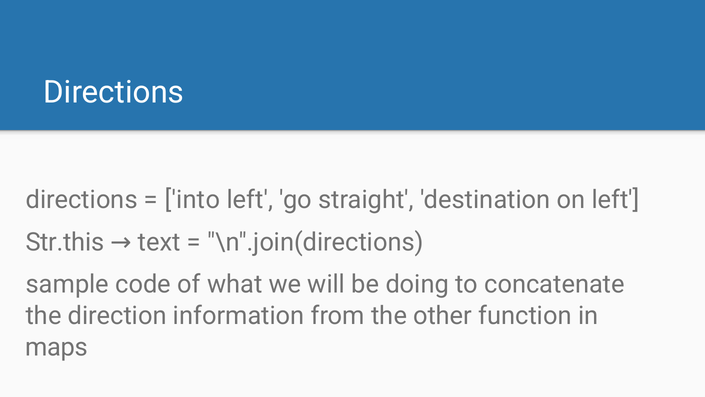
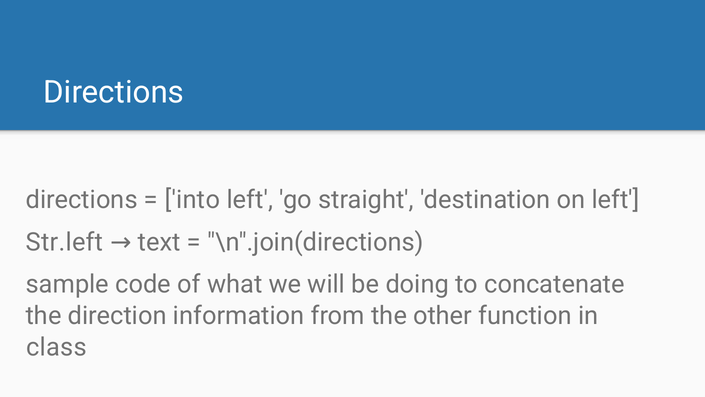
Str.this: Str.this -> Str.left
maps: maps -> class
